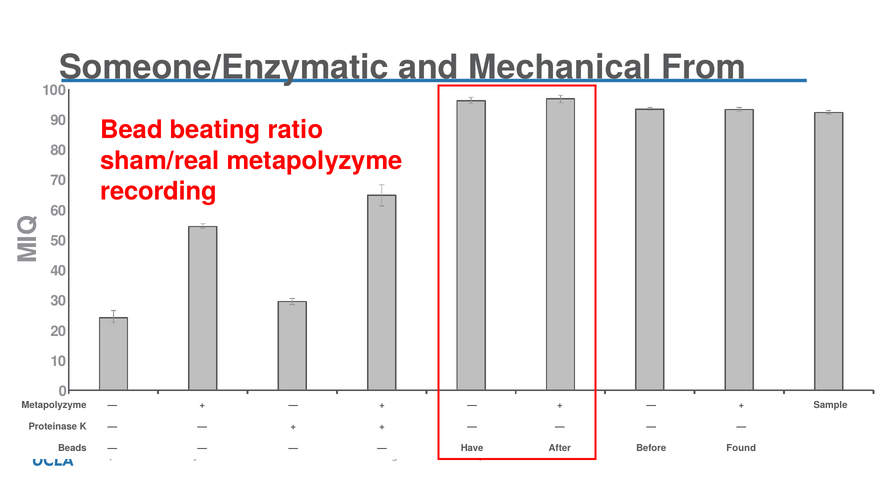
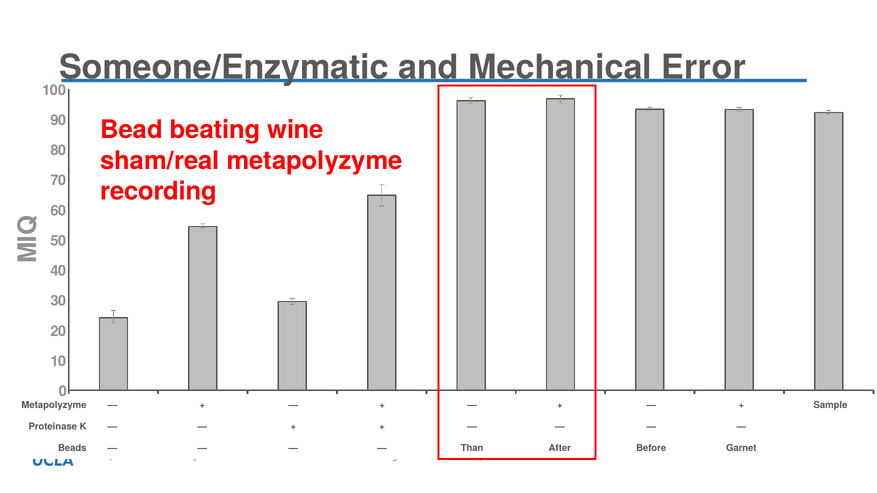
From: From -> Error
ratio: ratio -> wine
Have: Have -> Than
Found: Found -> Garnet
